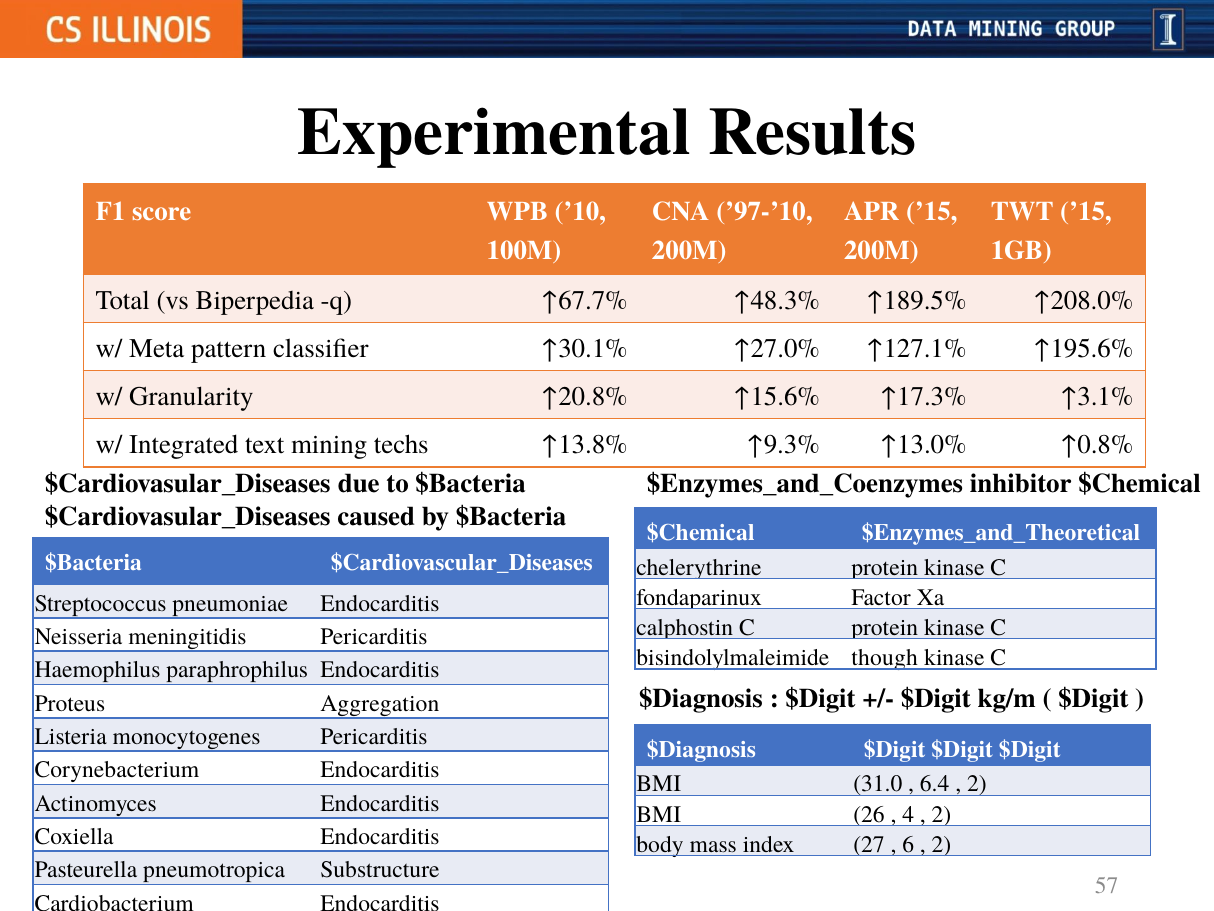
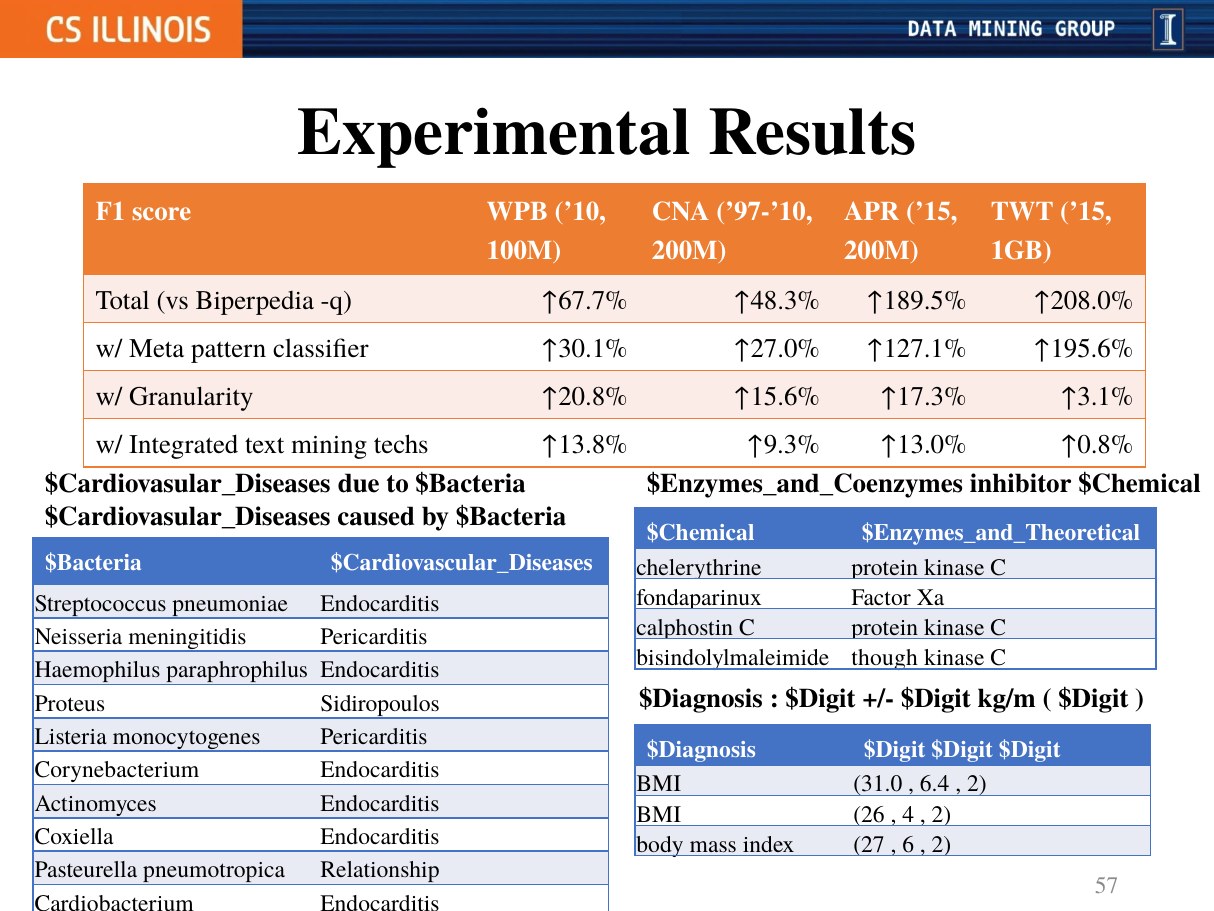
Aggregation: Aggregation -> Sidiropoulos
Substructure: Substructure -> Relationship
